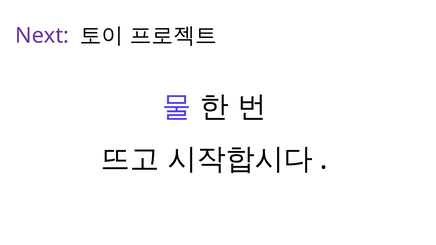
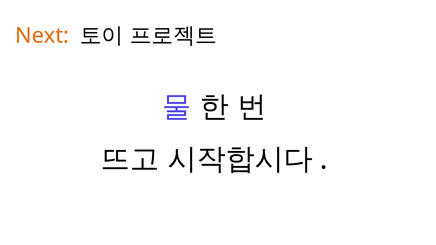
Next colour: purple -> orange
